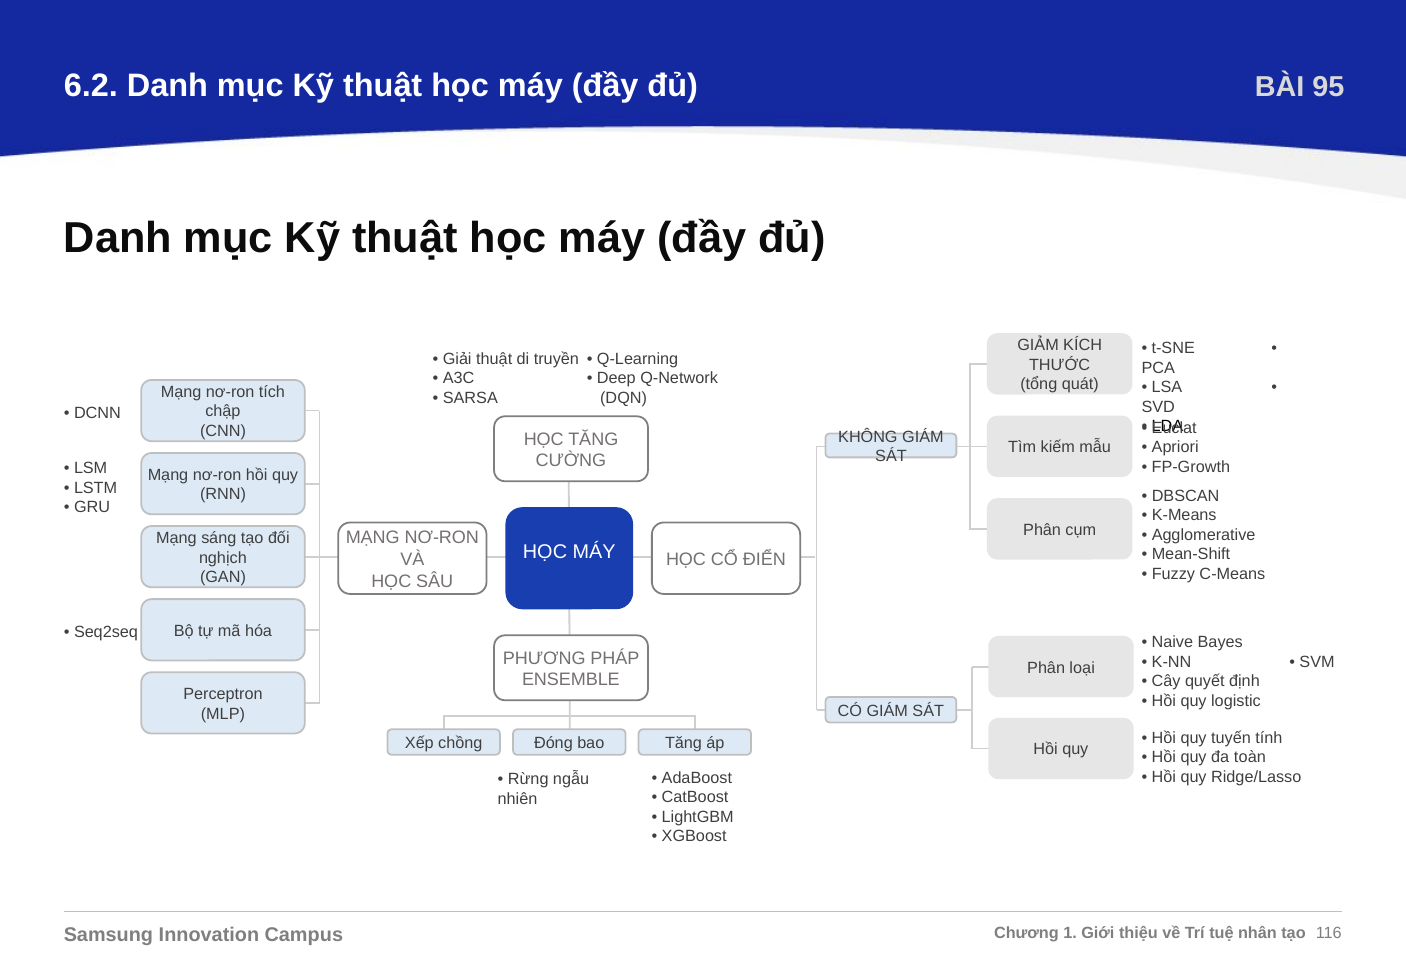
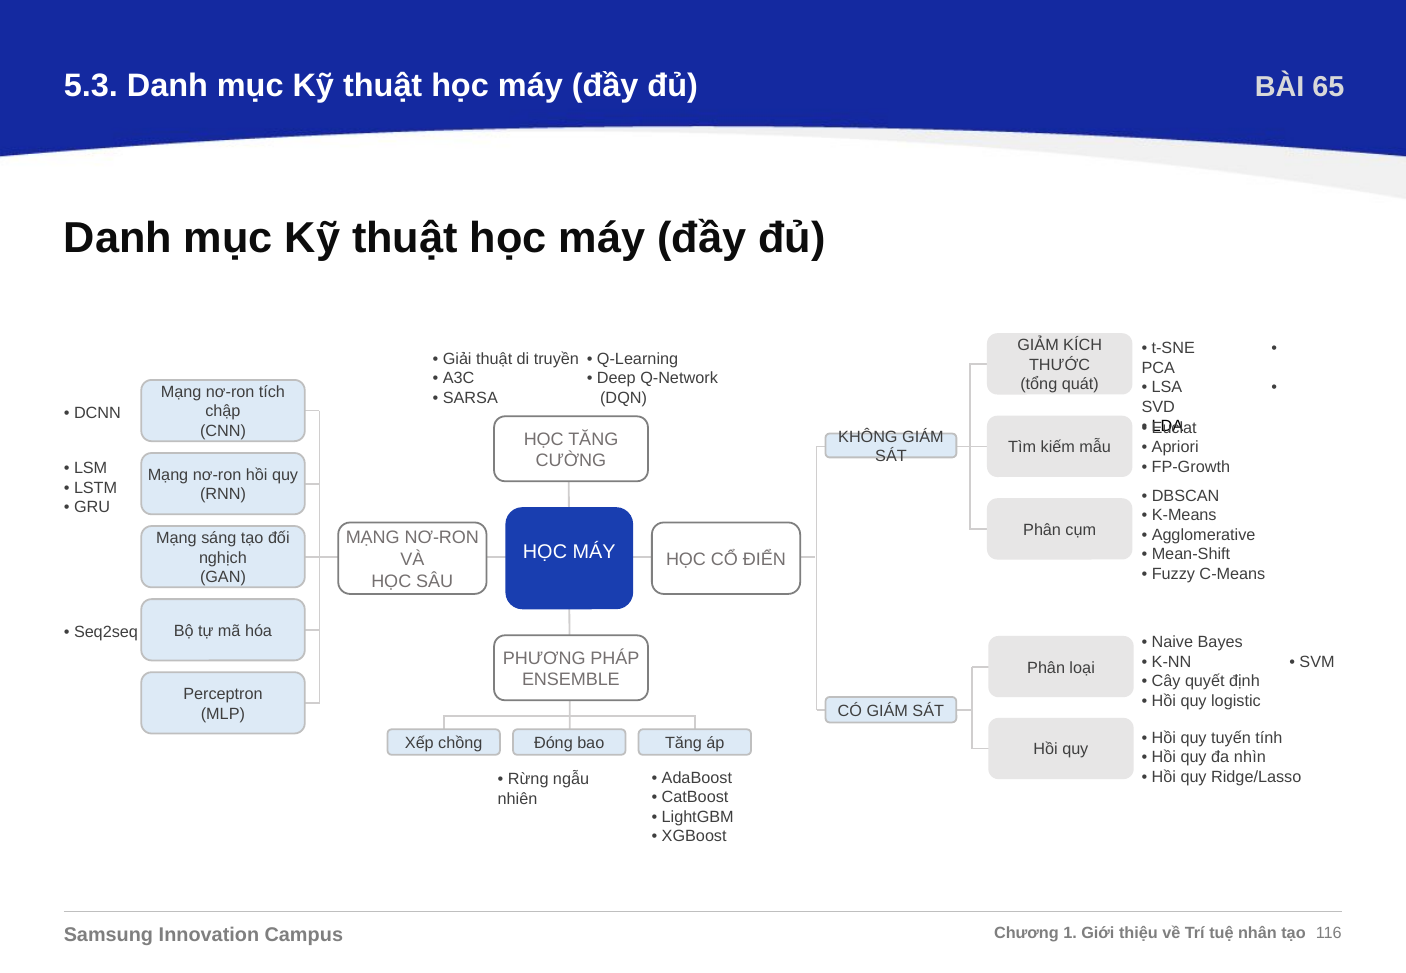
6.2: 6.2 -> 5.3
95: 95 -> 65
toàn: toàn -> nhìn
